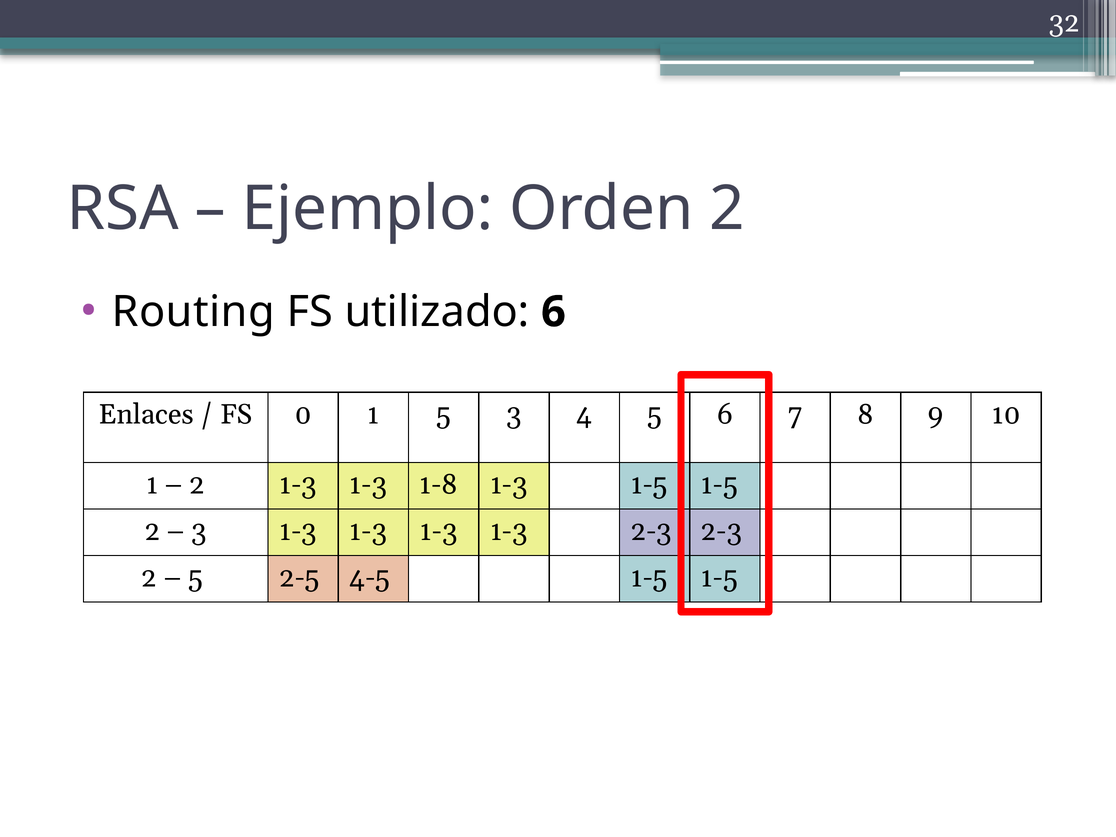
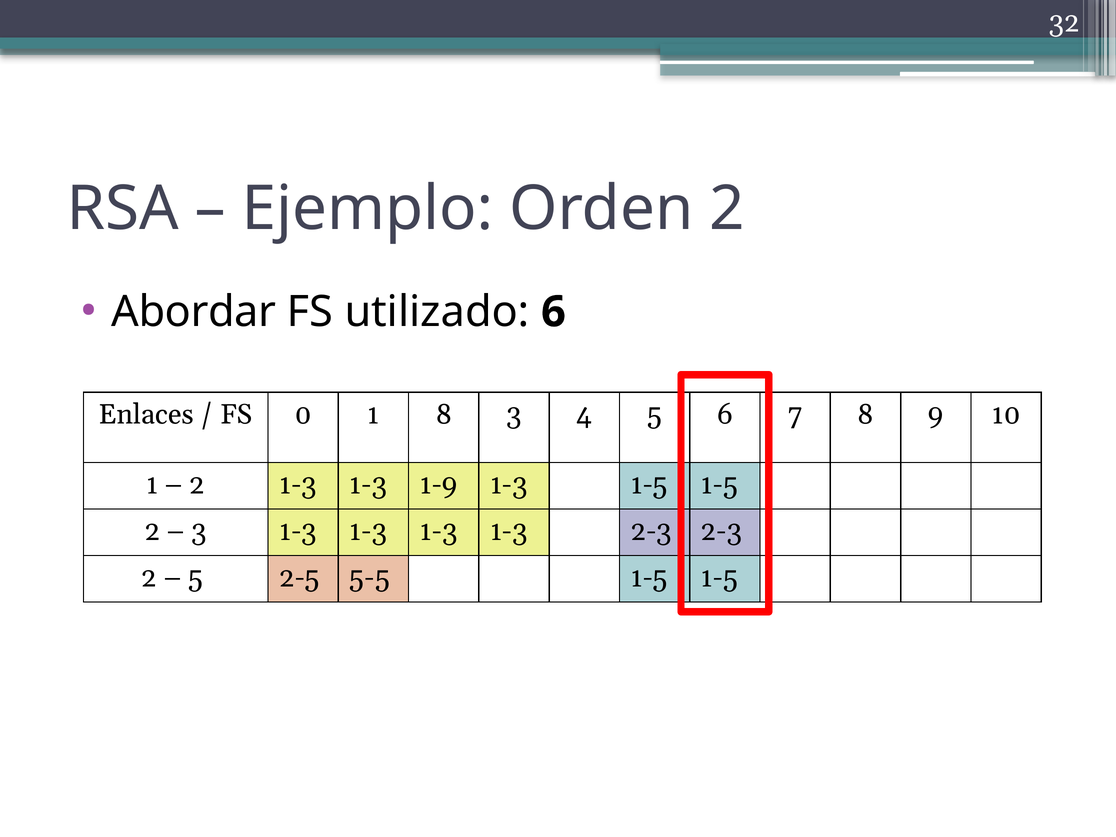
Routing: Routing -> Abordar
1 5: 5 -> 8
1-8: 1-8 -> 1-9
4-5: 4-5 -> 5-5
